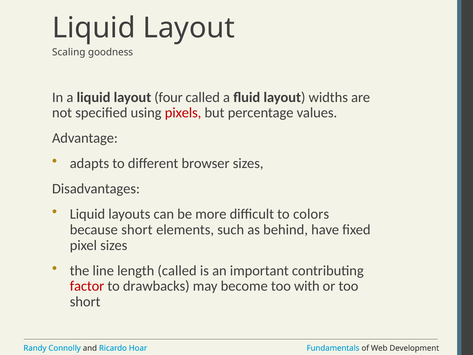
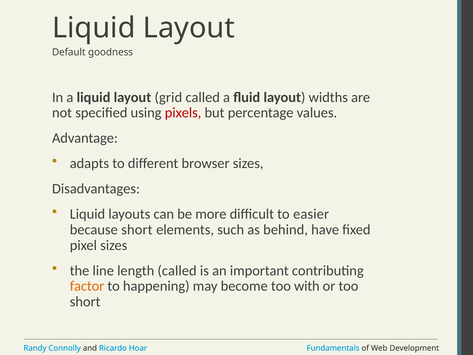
Scaling: Scaling -> Default
four: four -> grid
colors: colors -> easier
factor colour: red -> orange
drawbacks: drawbacks -> happening
